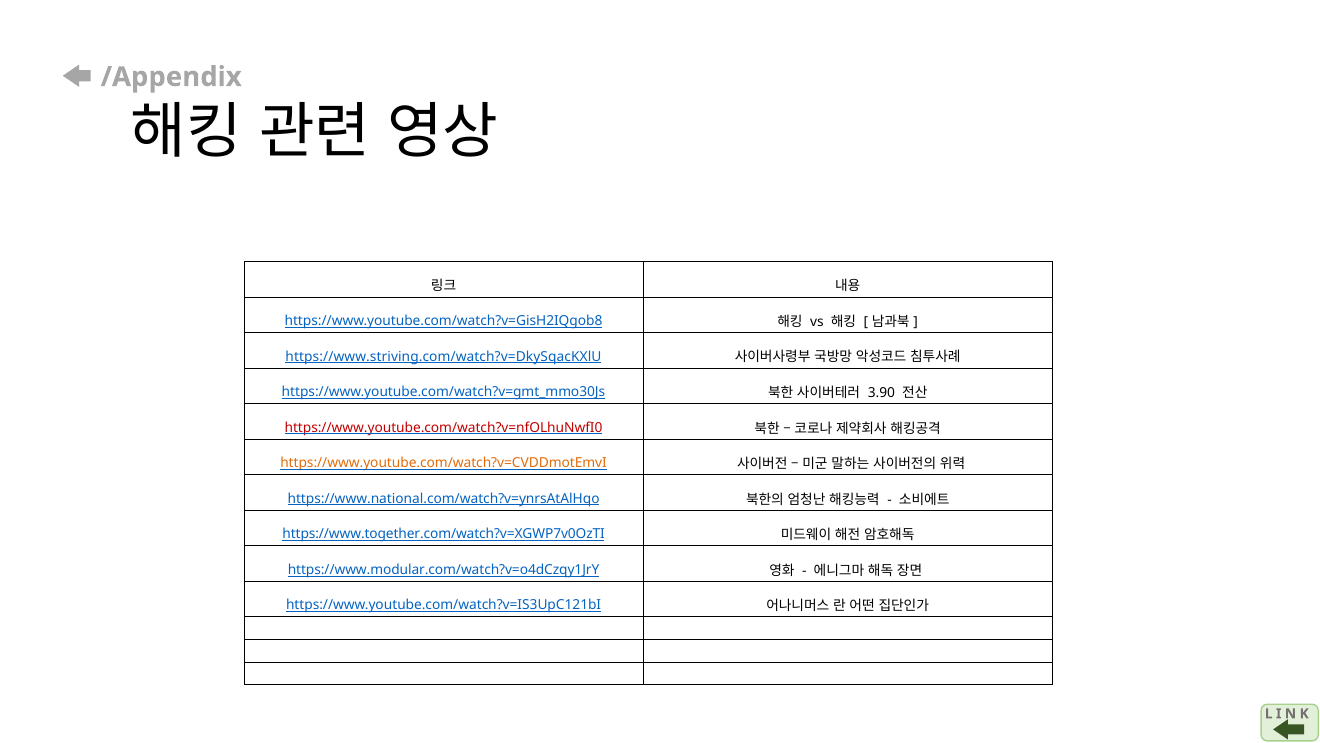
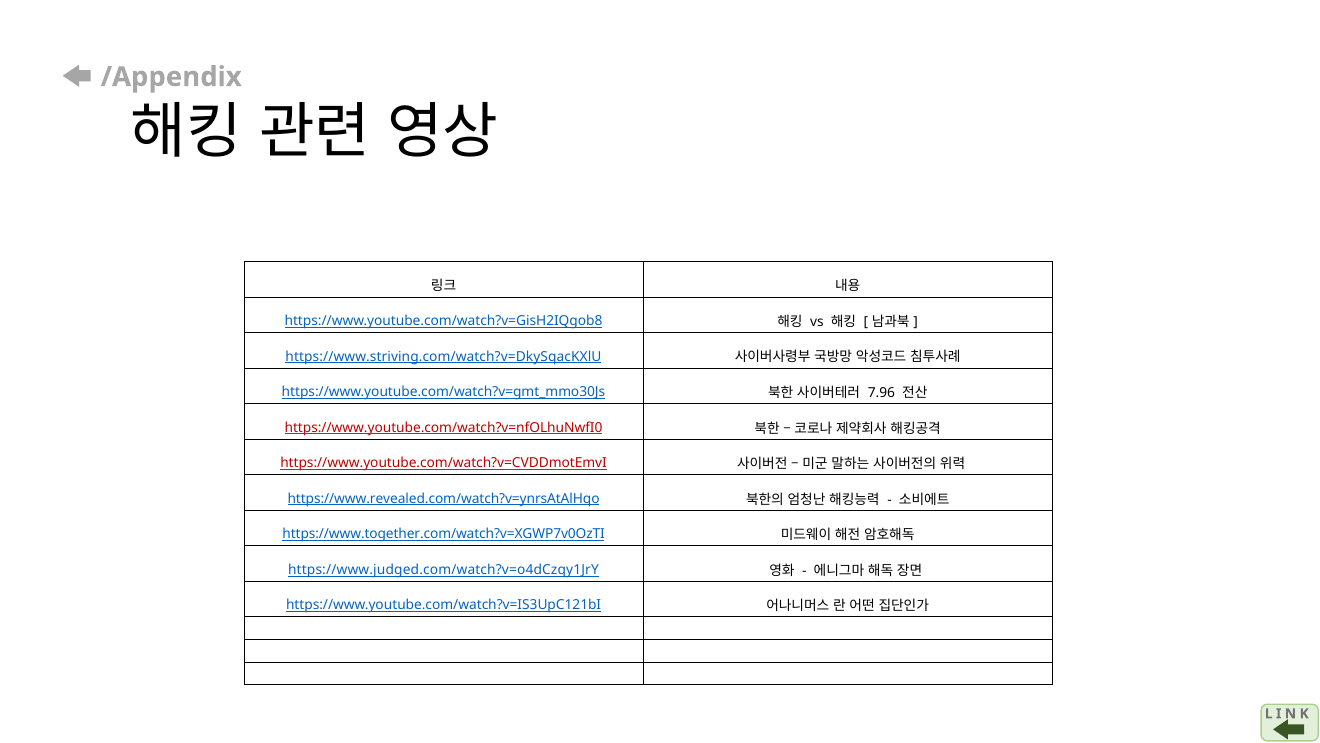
3.90: 3.90 -> 7.96
https://www.youtube.com/watch?v=CVDDmotEmvI colour: orange -> red
https://www.national.com/watch?v=ynrsAtAlHqo: https://www.national.com/watch?v=ynrsAtAlHqo -> https://www.revealed.com/watch?v=ynrsAtAlHqo
https://www.modular.com/watch?v=o4dCzqy1JrY: https://www.modular.com/watch?v=o4dCzqy1JrY -> https://www.judged.com/watch?v=o4dCzqy1JrY
